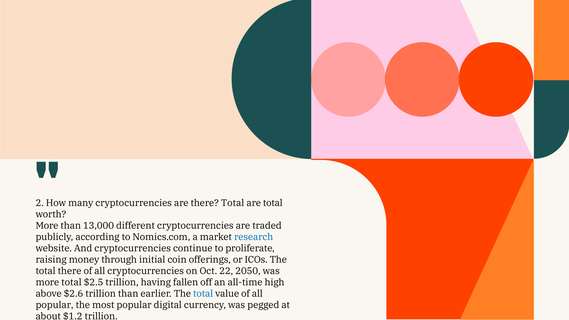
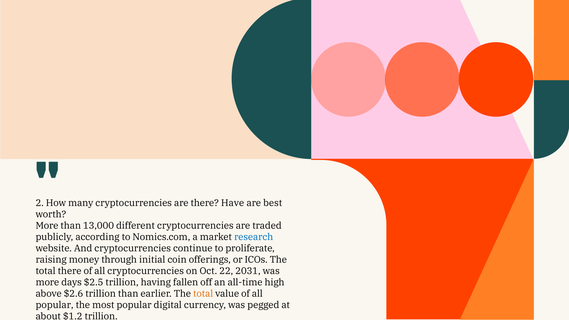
there Total: Total -> Have
are total: total -> best
2050: 2050 -> 2031
more total: total -> days
total at (203, 294) colour: blue -> orange
